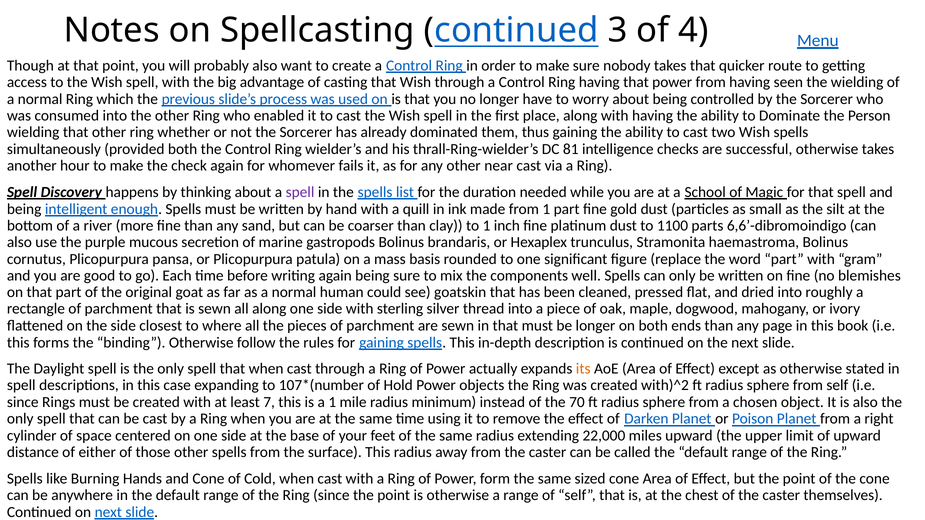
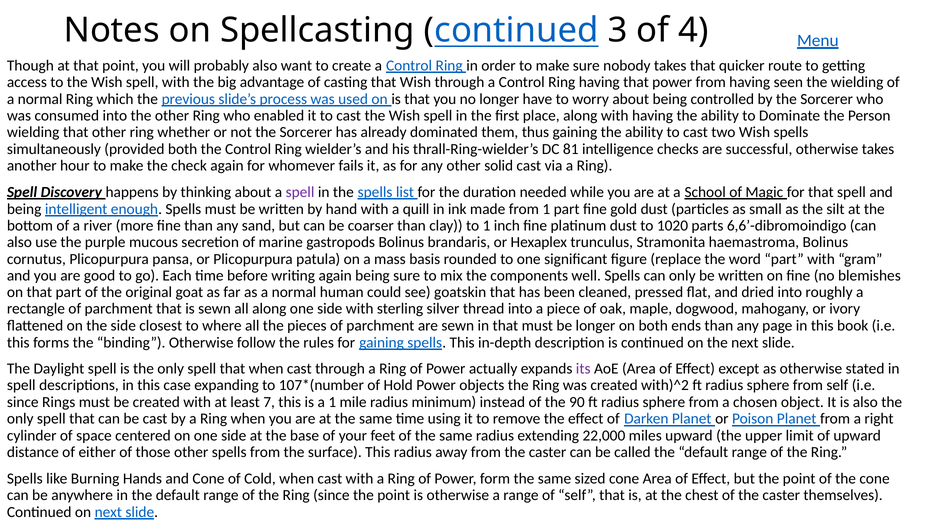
near: near -> solid
1100: 1100 -> 1020
its colour: orange -> purple
70: 70 -> 90
